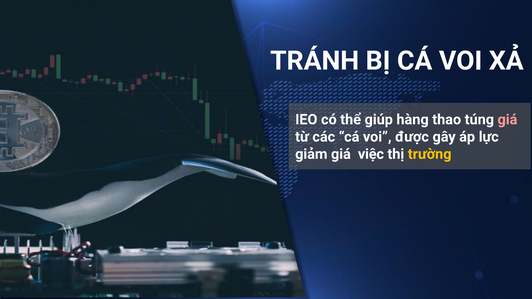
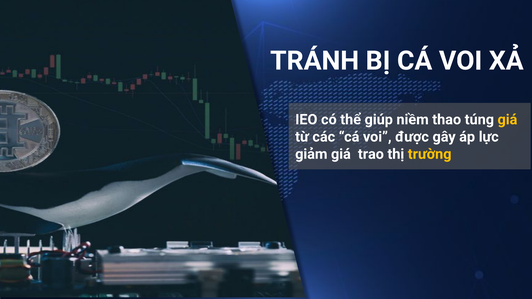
hàng: hàng -> niềm
giá at (507, 120) colour: pink -> yellow
việc: việc -> trao
